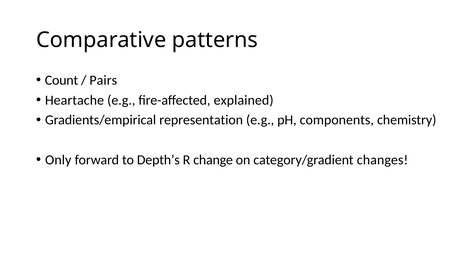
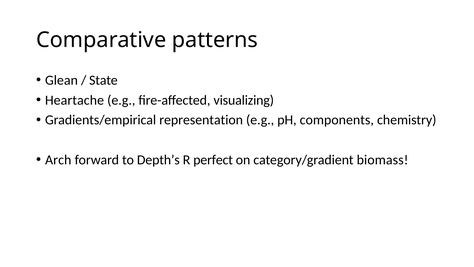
Count: Count -> Glean
Pairs: Pairs -> State
explained: explained -> visualizing
Only: Only -> Arch
change: change -> perfect
changes: changes -> biomass
